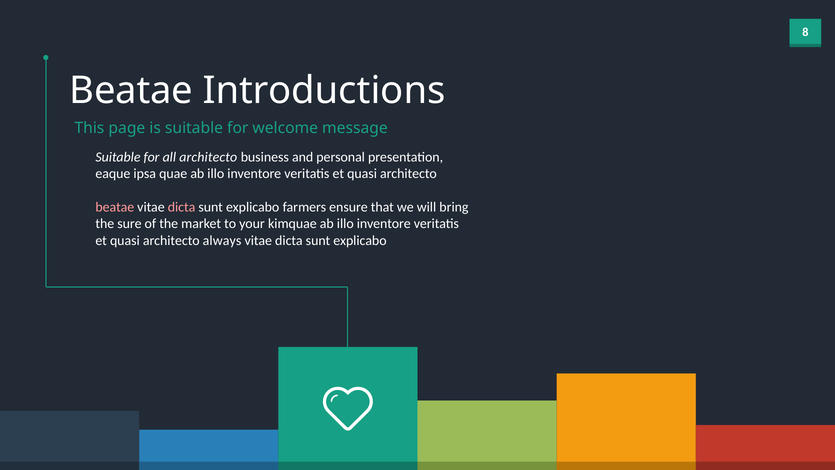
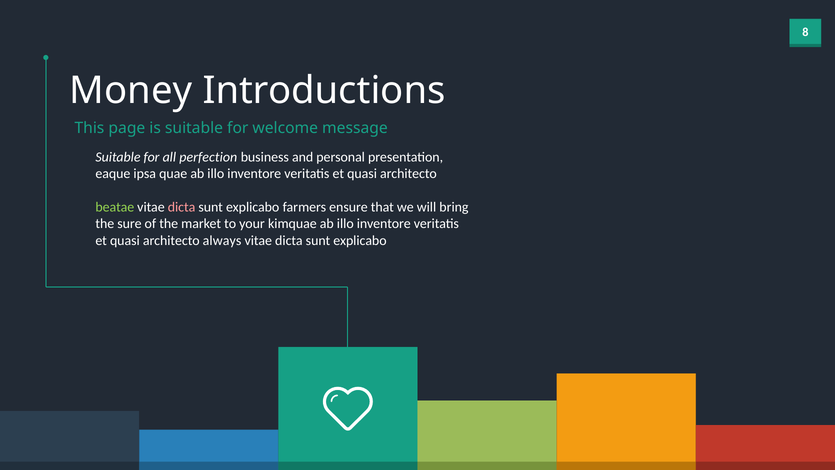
Beatae at (131, 91): Beatae -> Money
all architecto: architecto -> perfection
beatae at (115, 207) colour: pink -> light green
